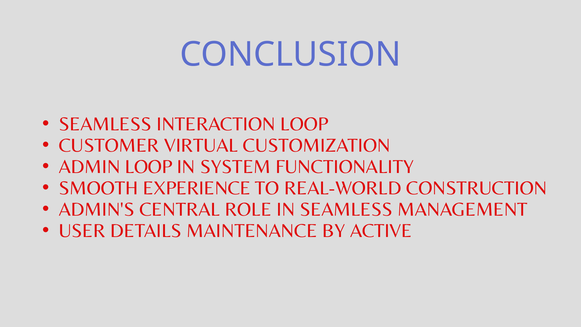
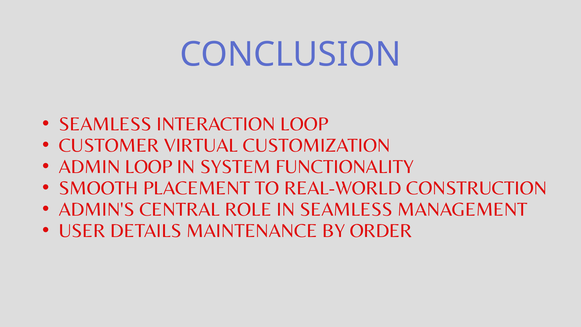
EXPERIENCE: EXPERIENCE -> PLACEMENT
ACTIVE: ACTIVE -> ORDER
